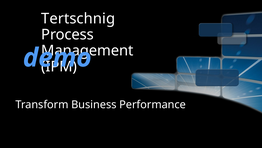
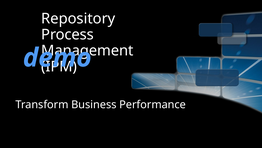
Tertschnig: Tertschnig -> Repository
